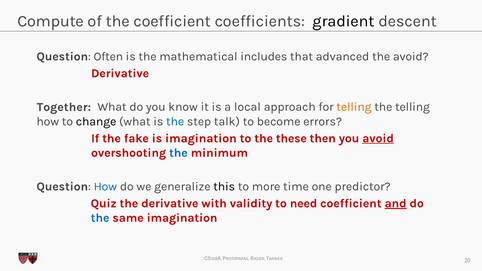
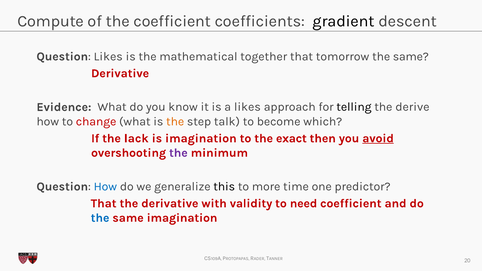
Question Often: Often -> Likes
includes: includes -> together
advanced: advanced -> tomorrow
avoid at (411, 56): avoid -> same
Together: Together -> Evidence
a local: local -> likes
telling at (354, 107) colour: orange -> black
the telling: telling -> derive
change colour: black -> red
the at (175, 121) colour: blue -> orange
errors: errors -> which
fake: fake -> lack
these: these -> exact
the at (178, 153) colour: blue -> purple
Quiz at (104, 203): Quiz -> That
and underline: present -> none
